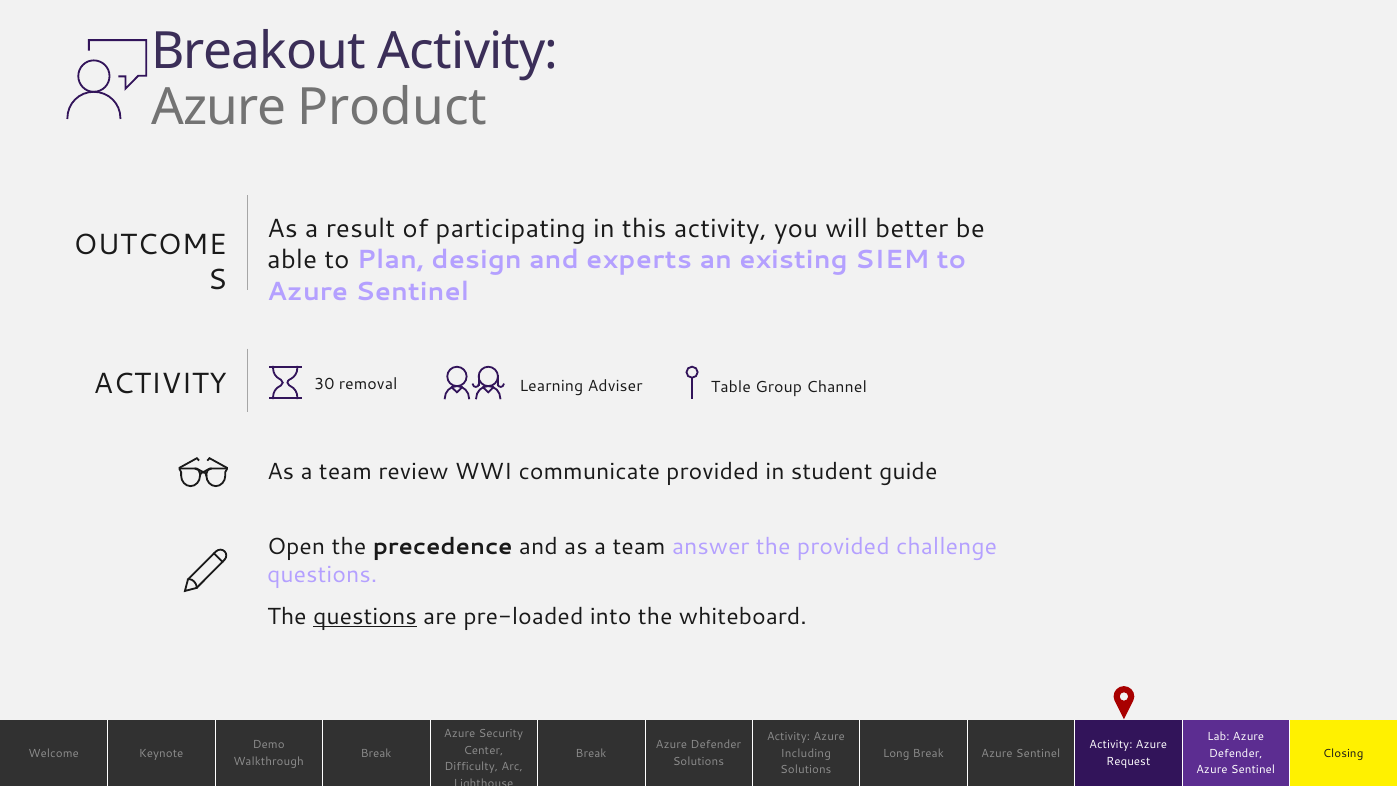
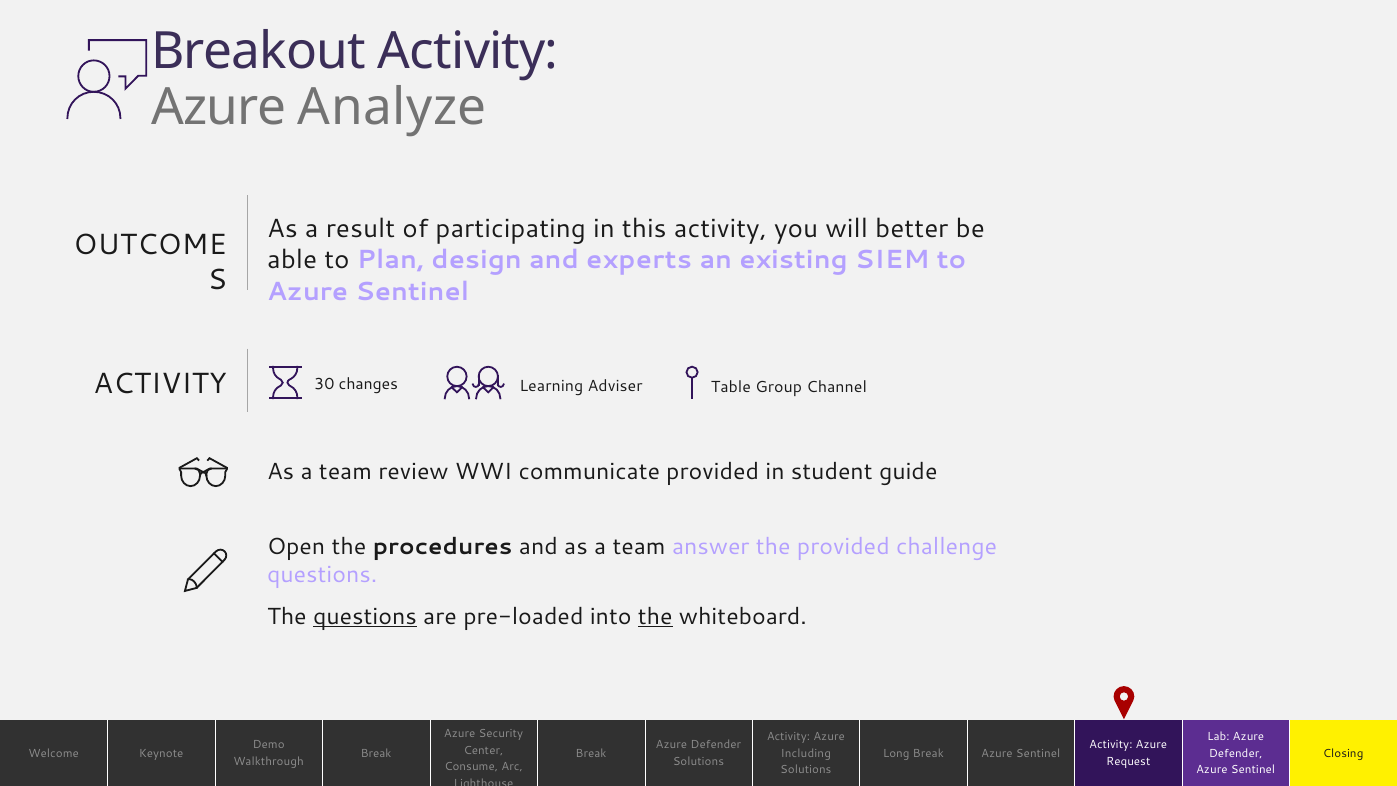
Product: Product -> Analyze
removal: removal -> changes
precedence: precedence -> procedures
the at (655, 616) underline: none -> present
Difficulty: Difficulty -> Consume
